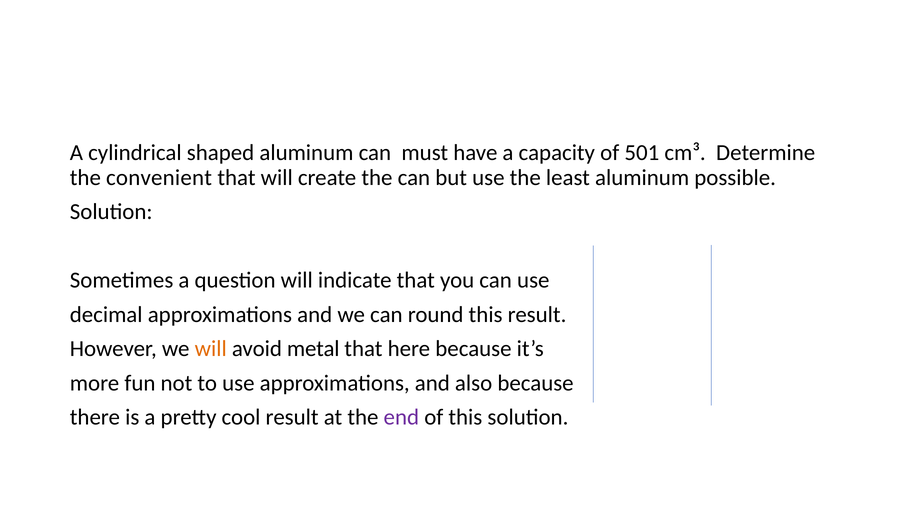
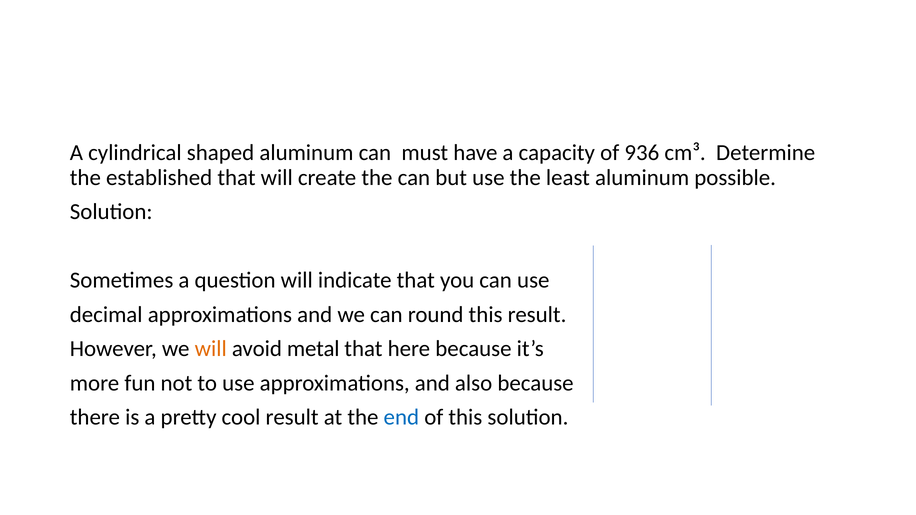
501: 501 -> 936
convenient: convenient -> established
end colour: purple -> blue
